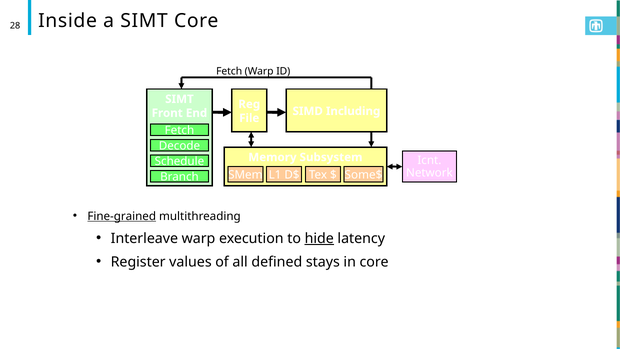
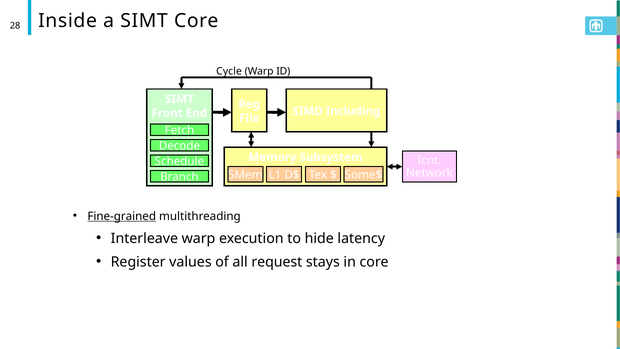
Fetch at (229, 71): Fetch -> Cycle
hide underline: present -> none
defined: defined -> request
